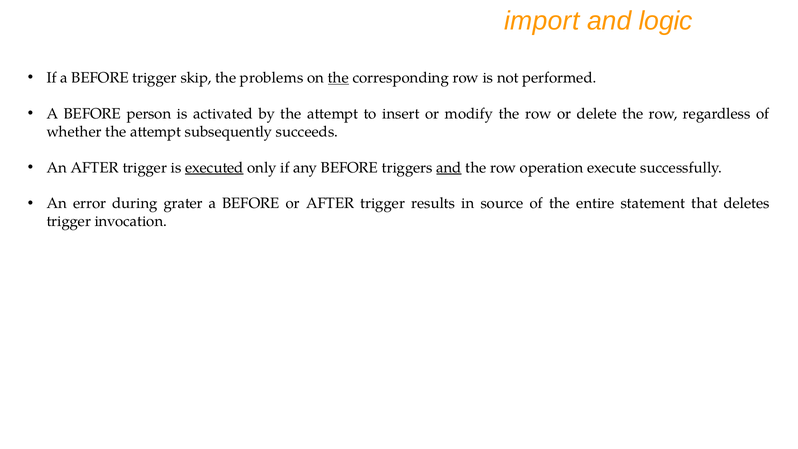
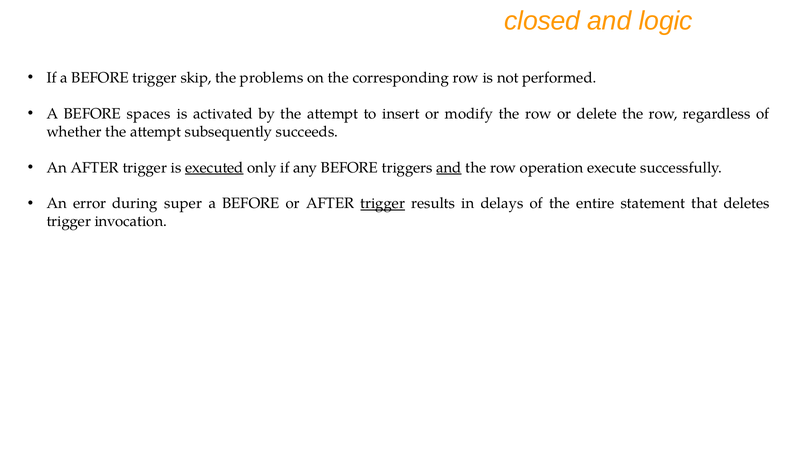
import: import -> closed
the at (338, 78) underline: present -> none
person: person -> spaces
grater: grater -> super
trigger at (383, 203) underline: none -> present
source: source -> delays
